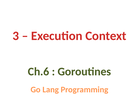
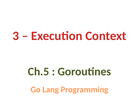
Ch.6: Ch.6 -> Ch.5
